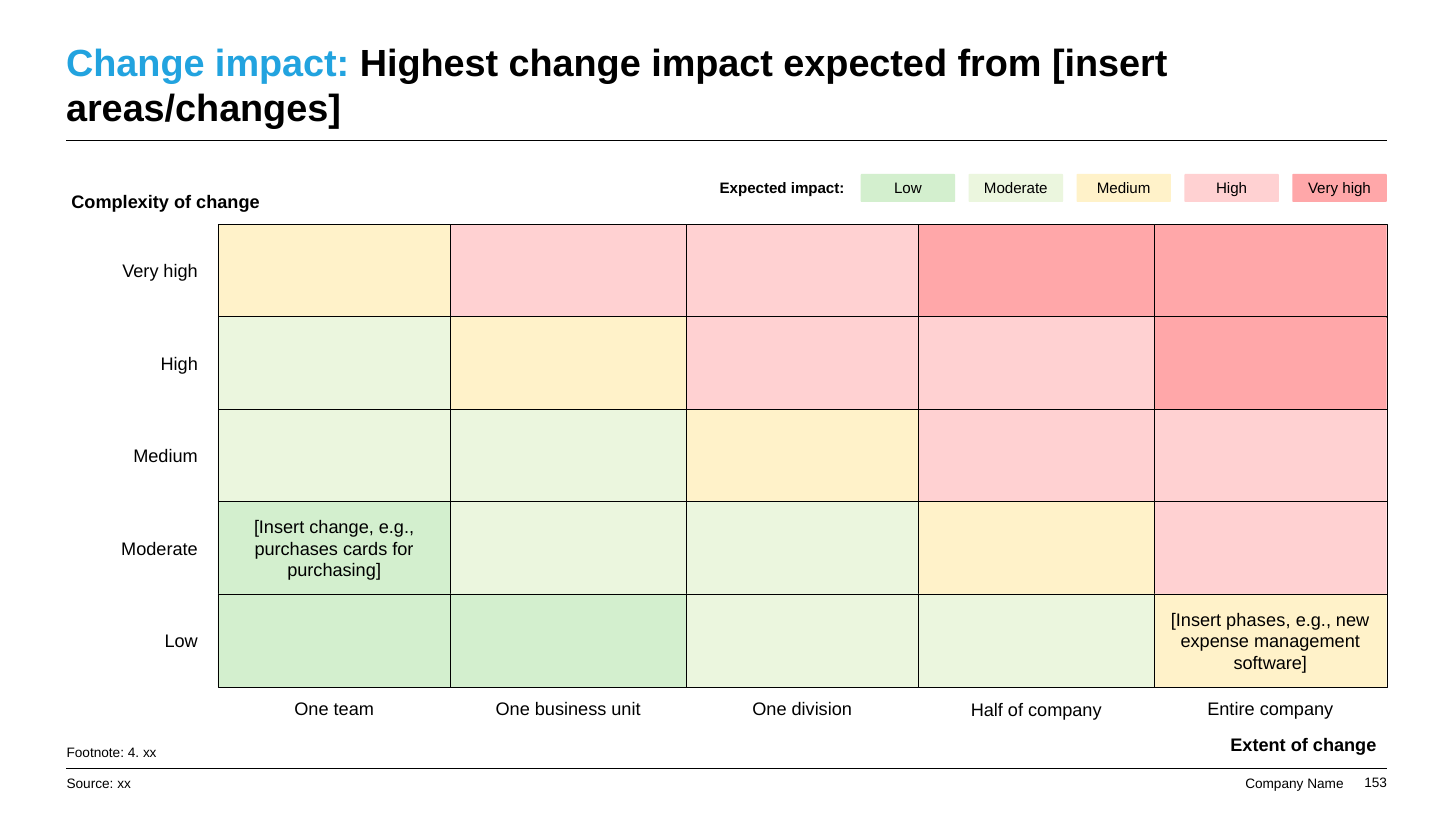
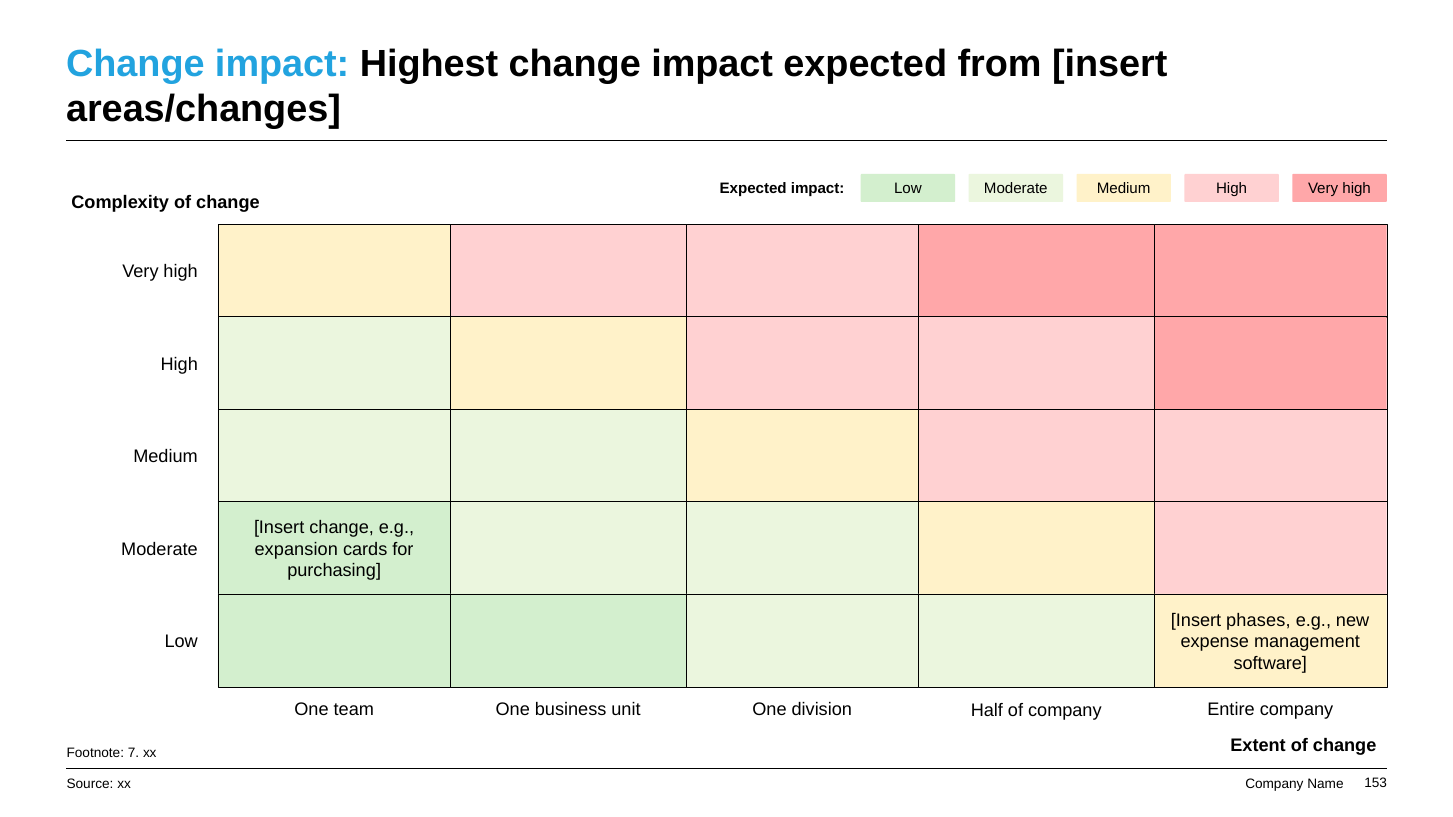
purchases: purchases -> expansion
4: 4 -> 7
